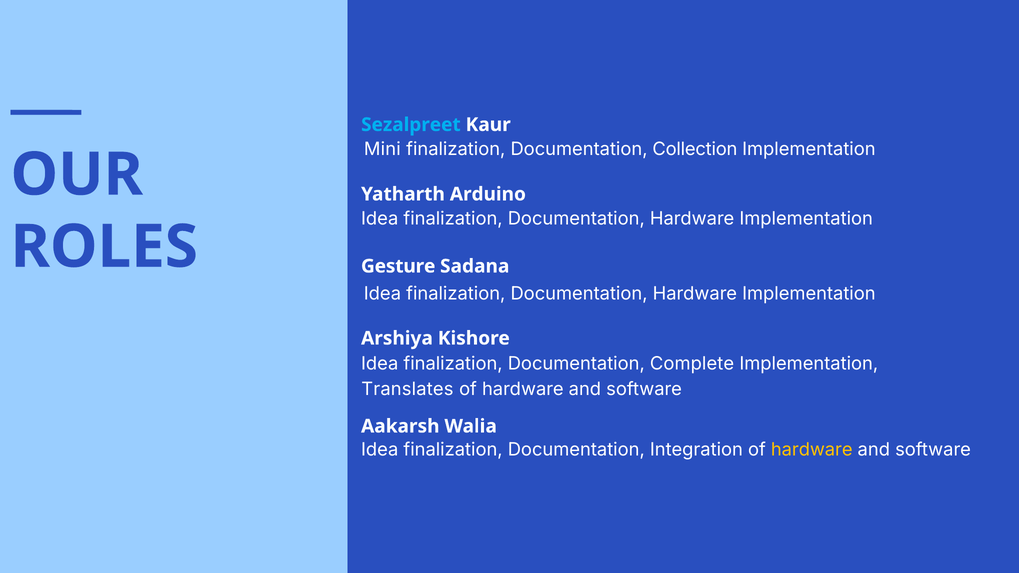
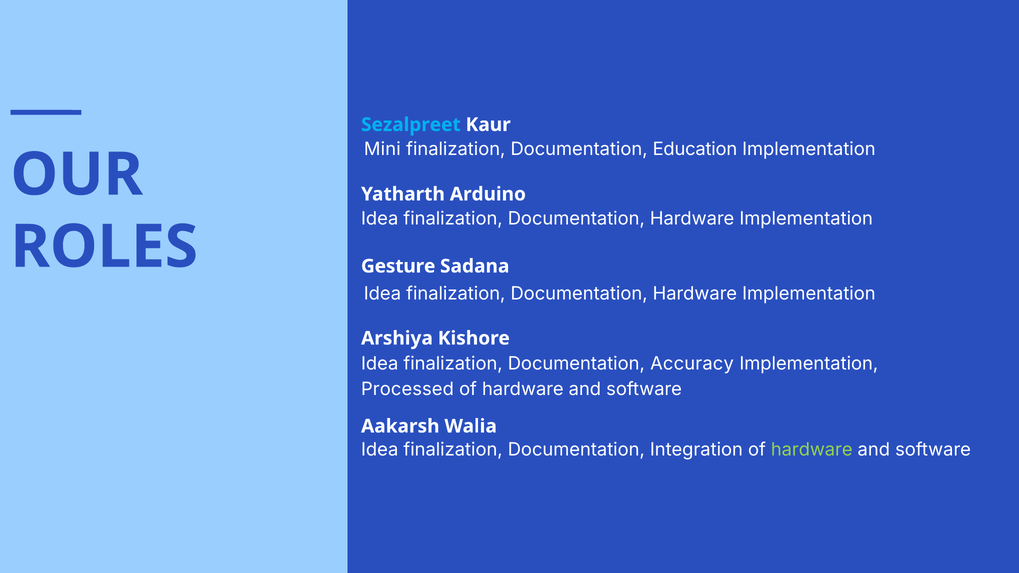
Collection: Collection -> Education
Complete: Complete -> Accuracy
Translates: Translates -> Processed
hardware at (812, 450) colour: yellow -> light green
